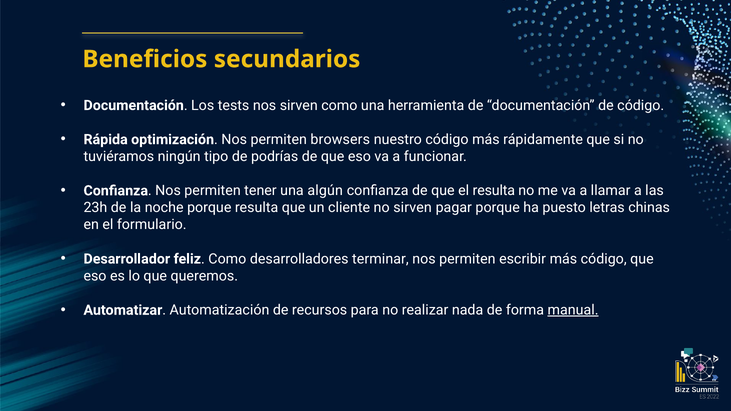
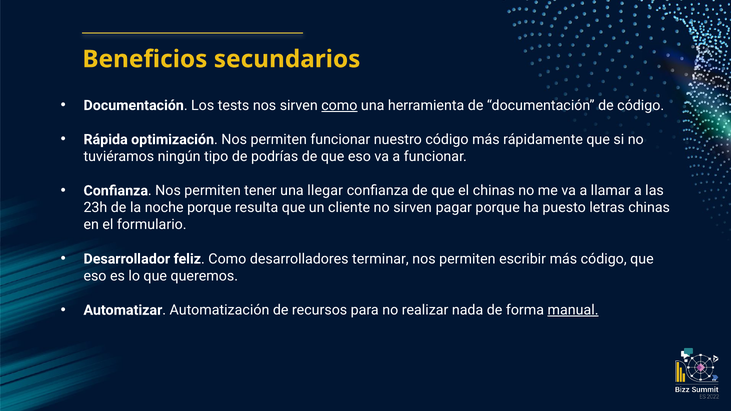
como at (339, 105) underline: none -> present
permiten browsers: browsers -> funcionar
algún: algún -> llegar
el resulta: resulta -> chinas
